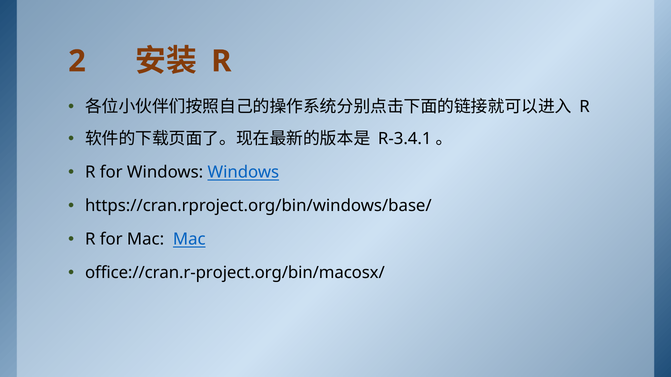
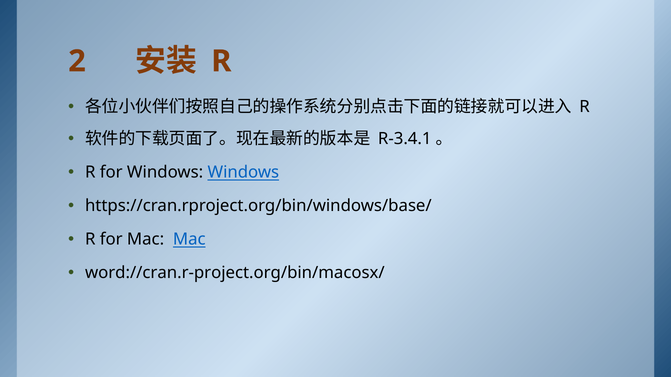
office://cran.r-project.org/bin/macosx/: office://cran.r-project.org/bin/macosx/ -> word://cran.r-project.org/bin/macosx/
